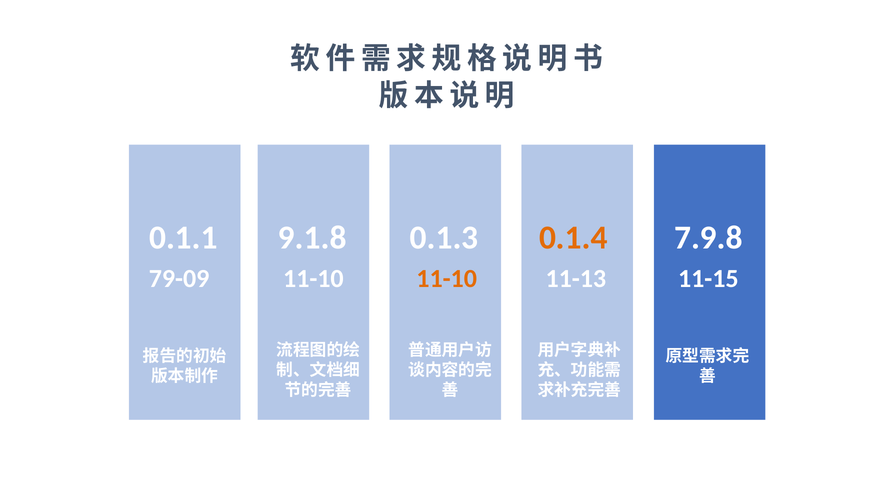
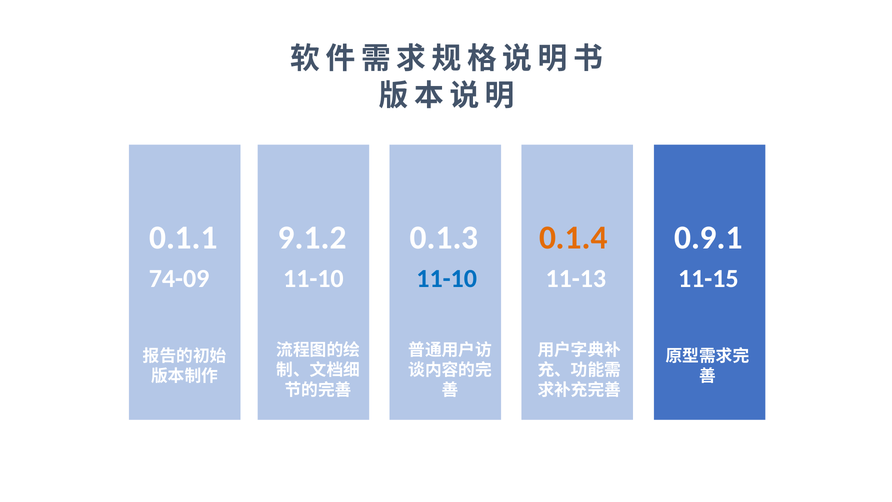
9.1.8: 9.1.8 -> 9.1.2
7.9.8: 7.9.8 -> 0.9.1
79-09: 79-09 -> 74-09
11-10 at (447, 279) colour: orange -> blue
